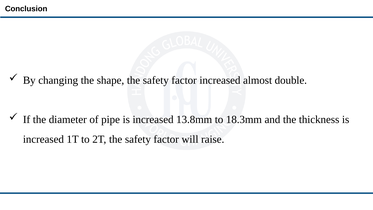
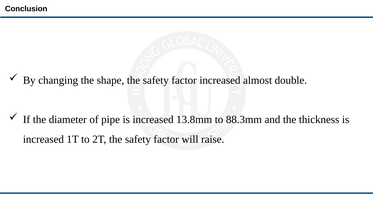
18.3mm: 18.3mm -> 88.3mm
